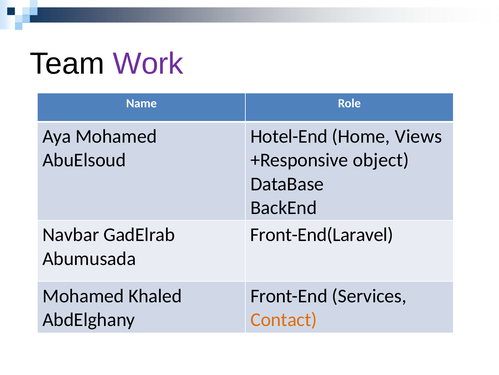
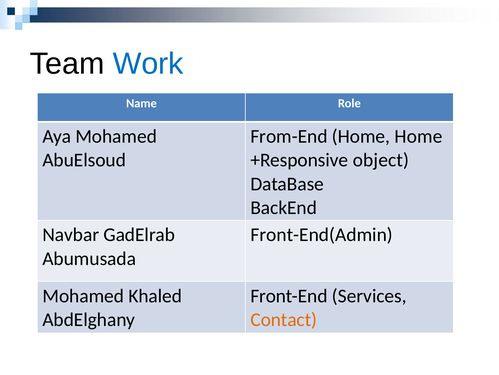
Work colour: purple -> blue
Hotel-End: Hotel-End -> From-End
Home Views: Views -> Home
Front-End(Laravel: Front-End(Laravel -> Front-End(Admin
